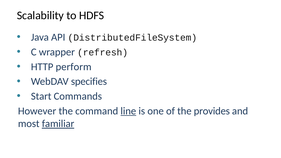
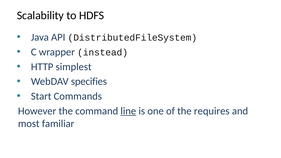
refresh: refresh -> instead
perform: perform -> simplest
provides: provides -> requires
familiar underline: present -> none
